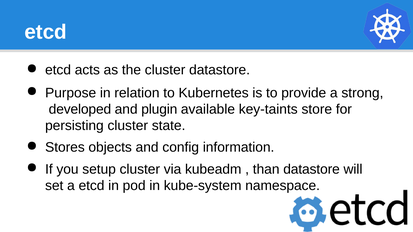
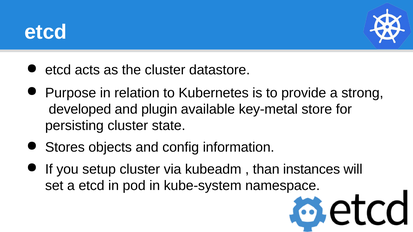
key-taints: key-taints -> key-metal
than datastore: datastore -> instances
